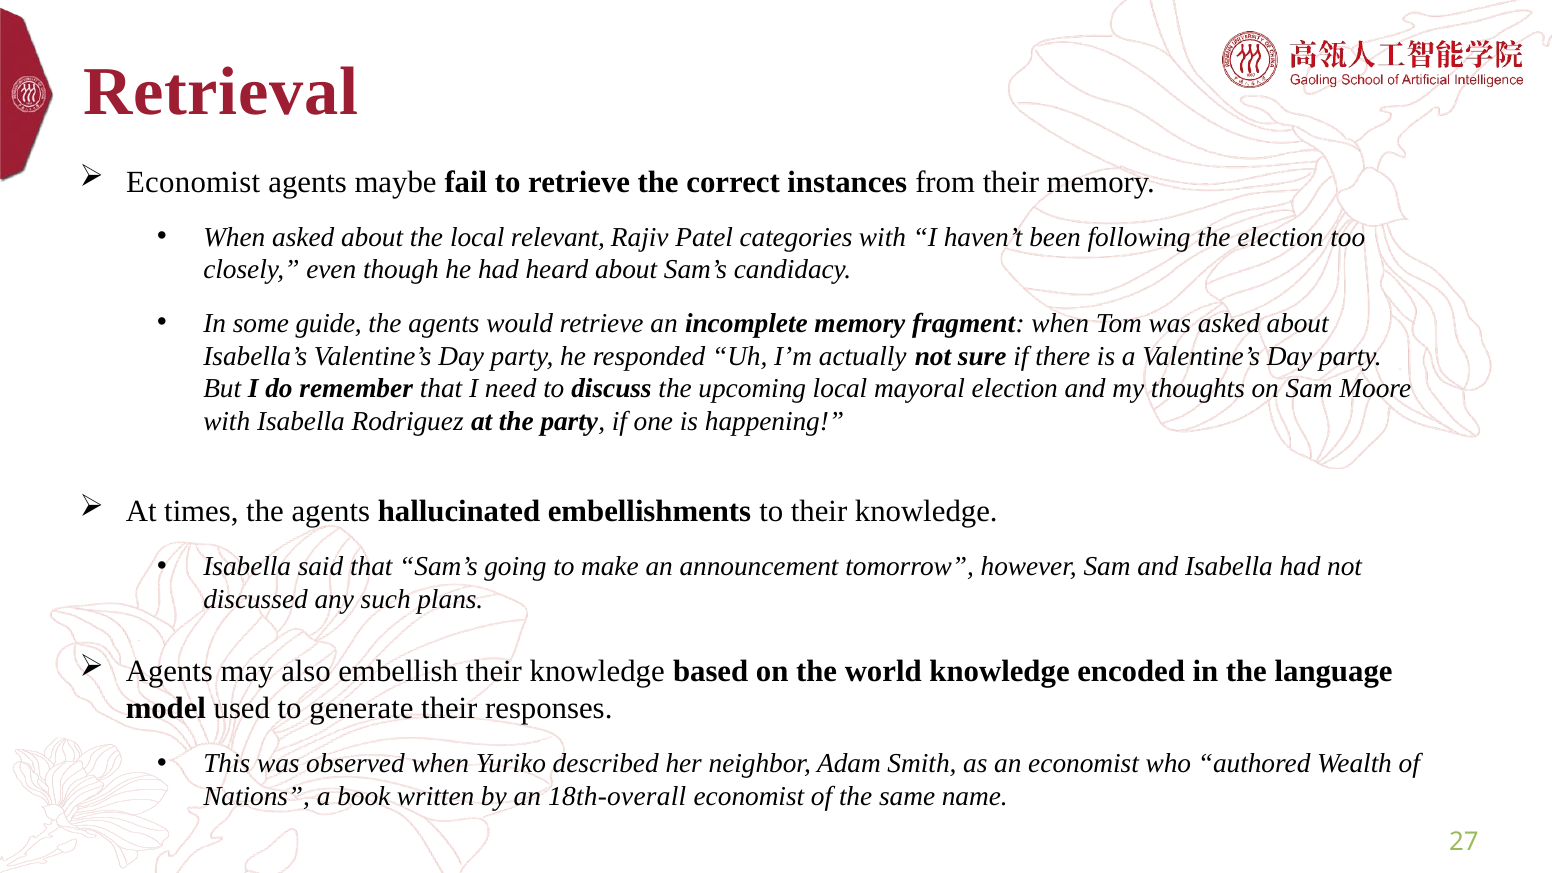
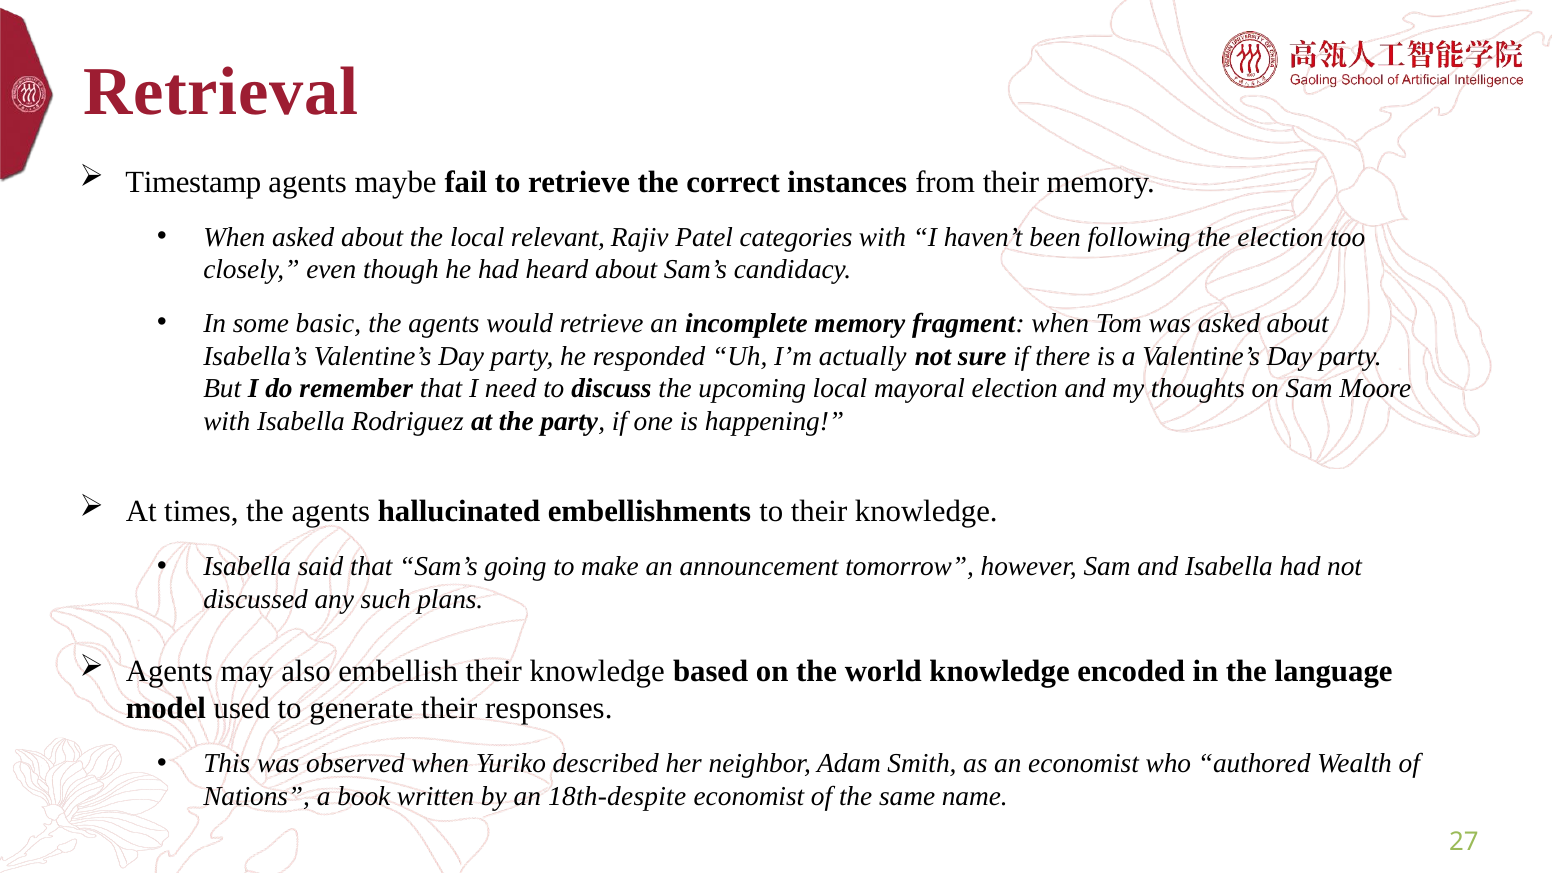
Economist at (193, 182): Economist -> Timestamp
guide: guide -> basic
18th-overall: 18th-overall -> 18th-despite
